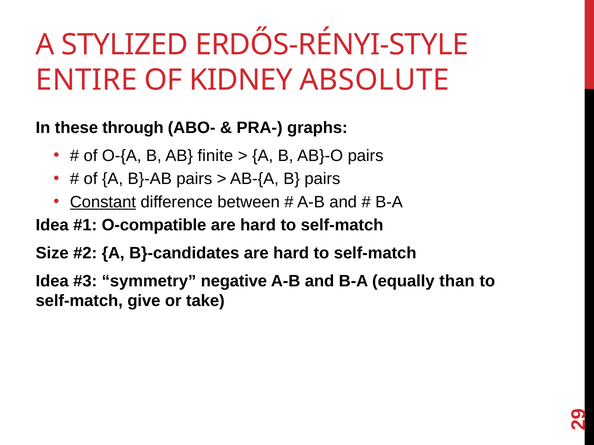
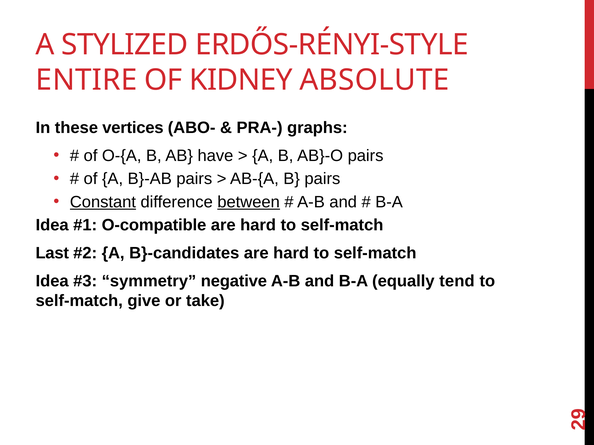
through: through -> vertices
finite: finite -> have
between underline: none -> present
Size: Size -> Last
than: than -> tend
